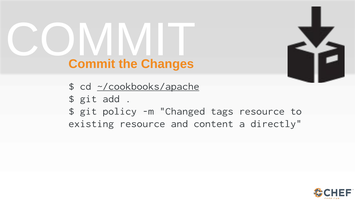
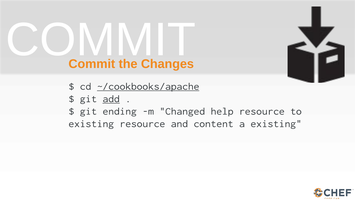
add underline: none -> present
policy: policy -> ending
tags: tags -> help
a directly: directly -> existing
